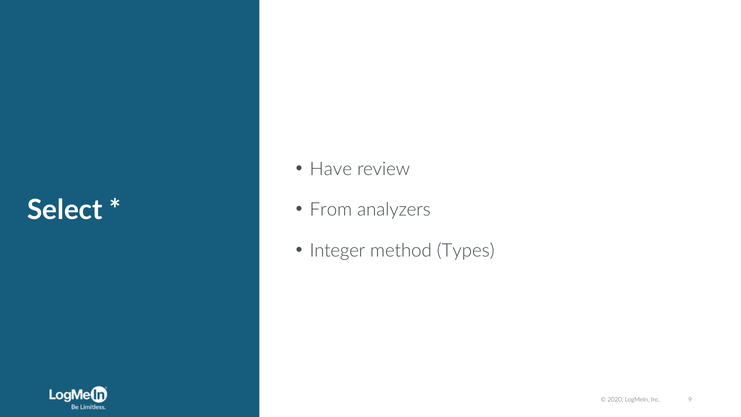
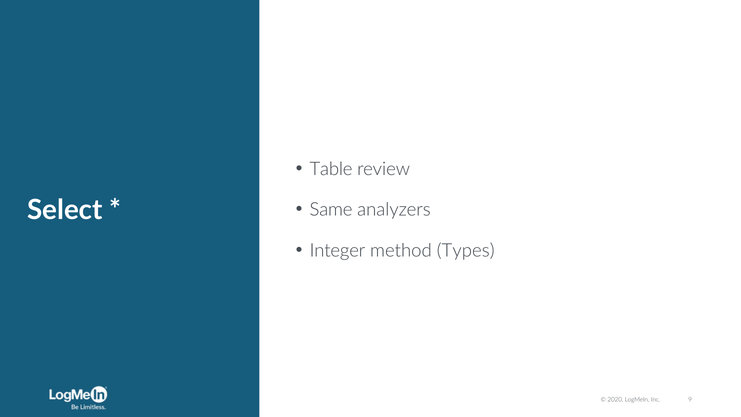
Have: Have -> Table
From: From -> Same
